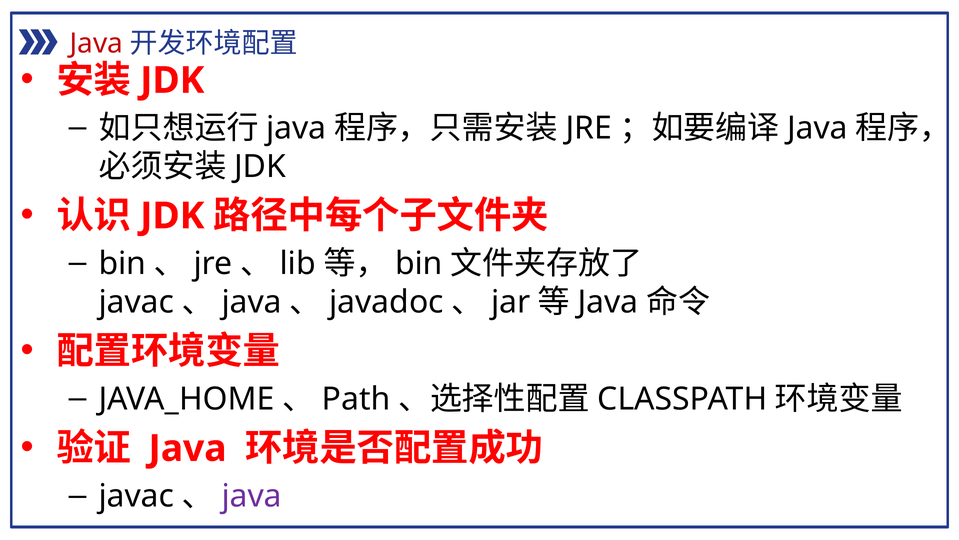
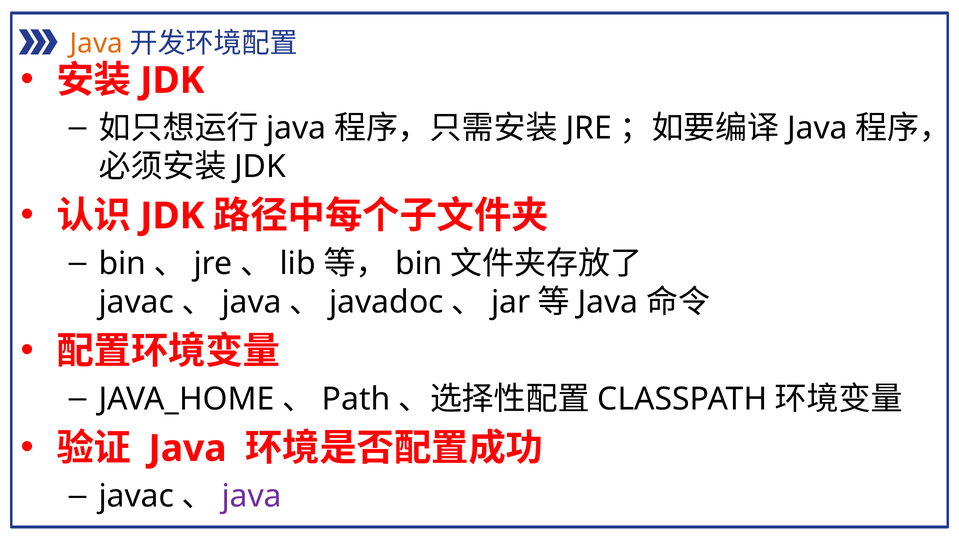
Java at (96, 44) colour: red -> orange
